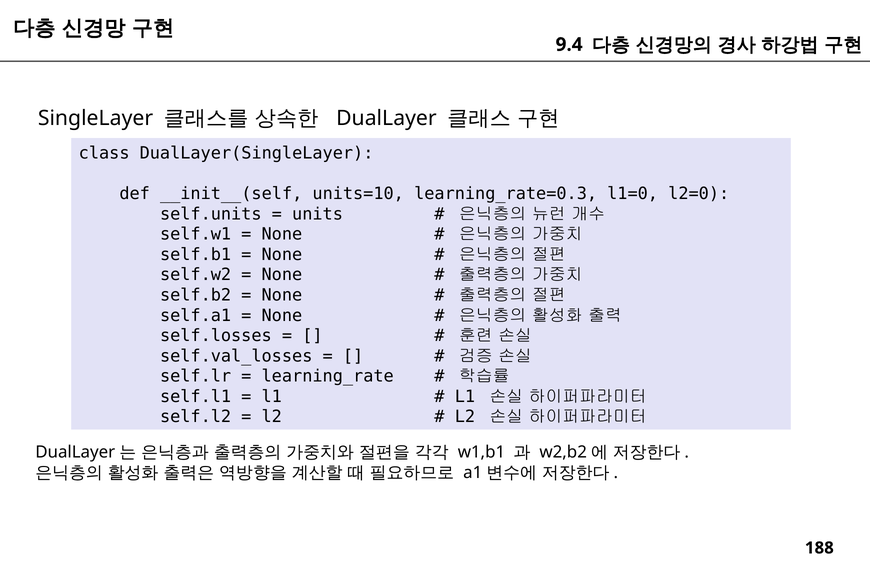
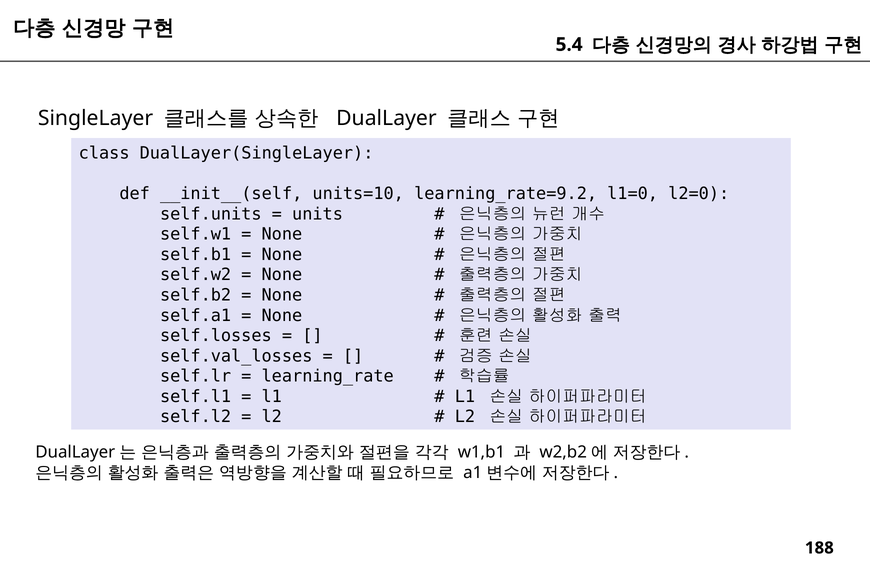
9.4: 9.4 -> 5.4
learning_rate=0.3: learning_rate=0.3 -> learning_rate=9.2
